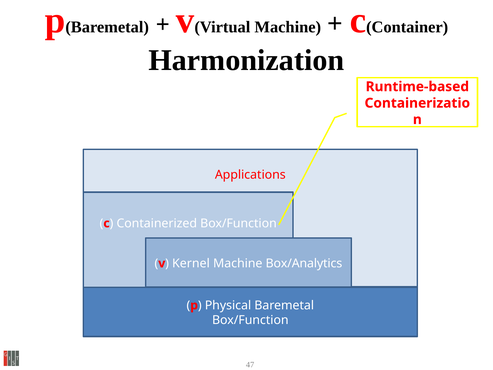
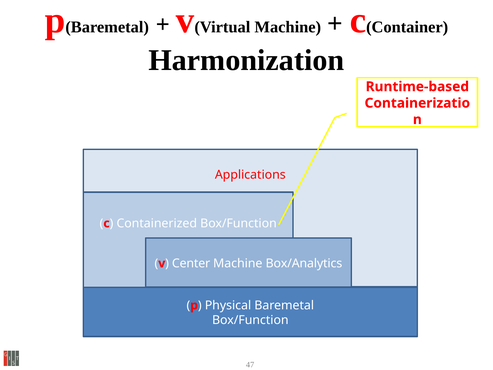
Kernel: Kernel -> Center
